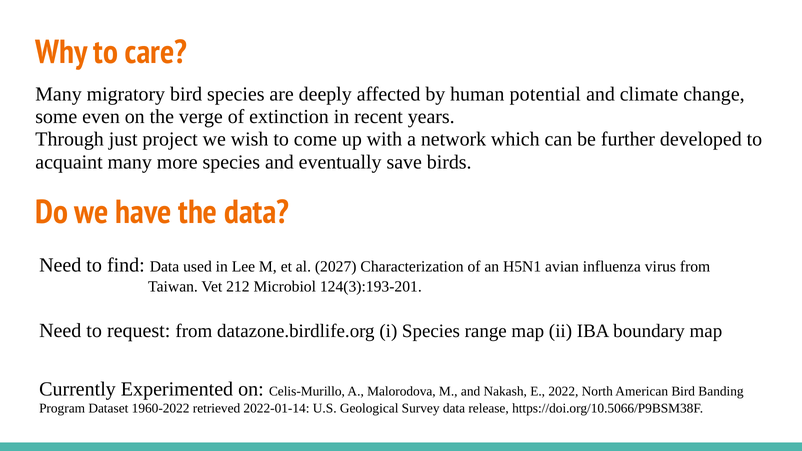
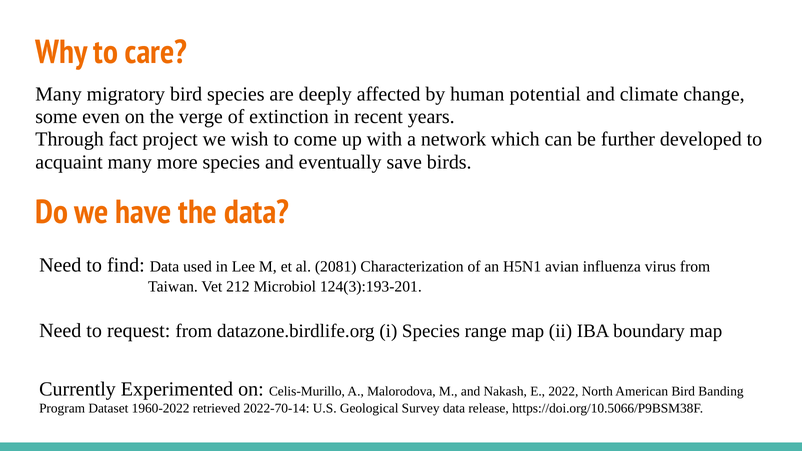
just: just -> fact
2027: 2027 -> 2081
2022-01-14: 2022-01-14 -> 2022-70-14
